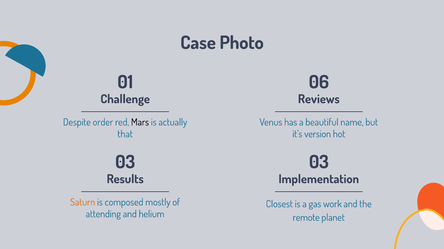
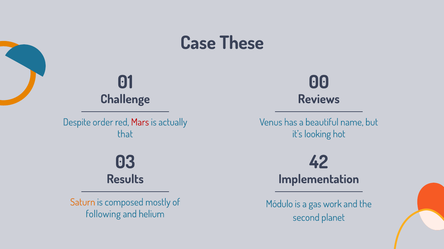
Photo: Photo -> These
06: 06 -> 00
Mars colour: black -> red
version: version -> looking
03 03: 03 -> 42
Closest: Closest -> Módulo
attending: attending -> following
remote: remote -> second
